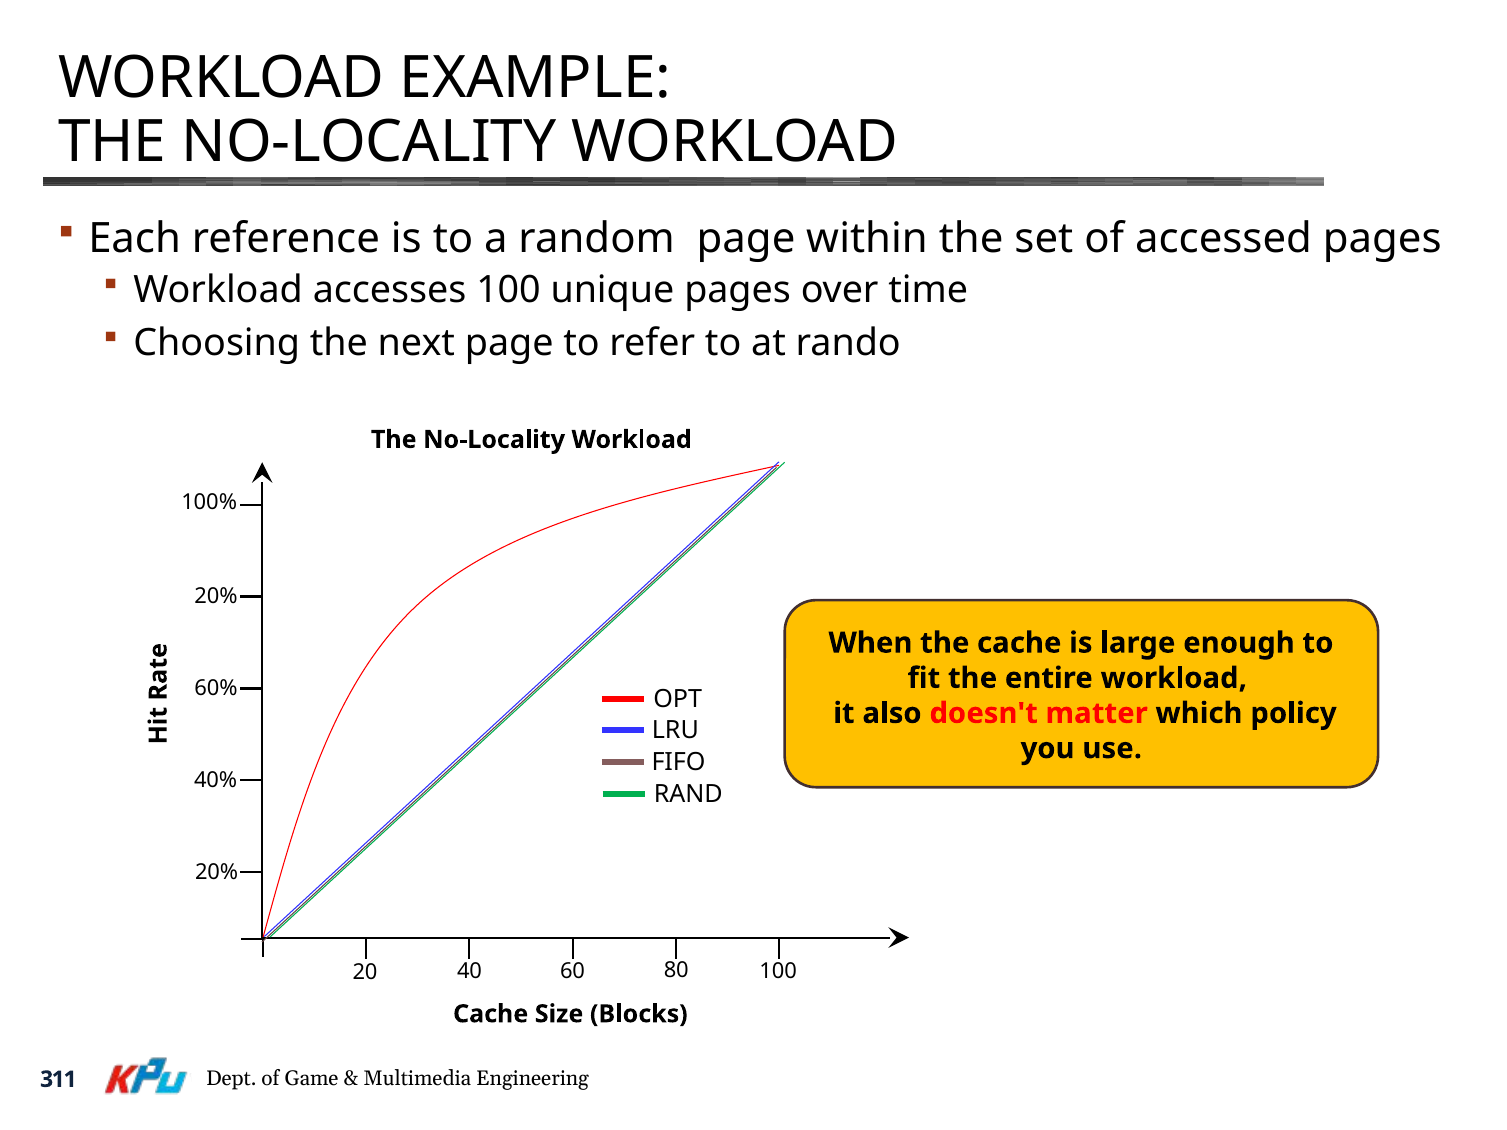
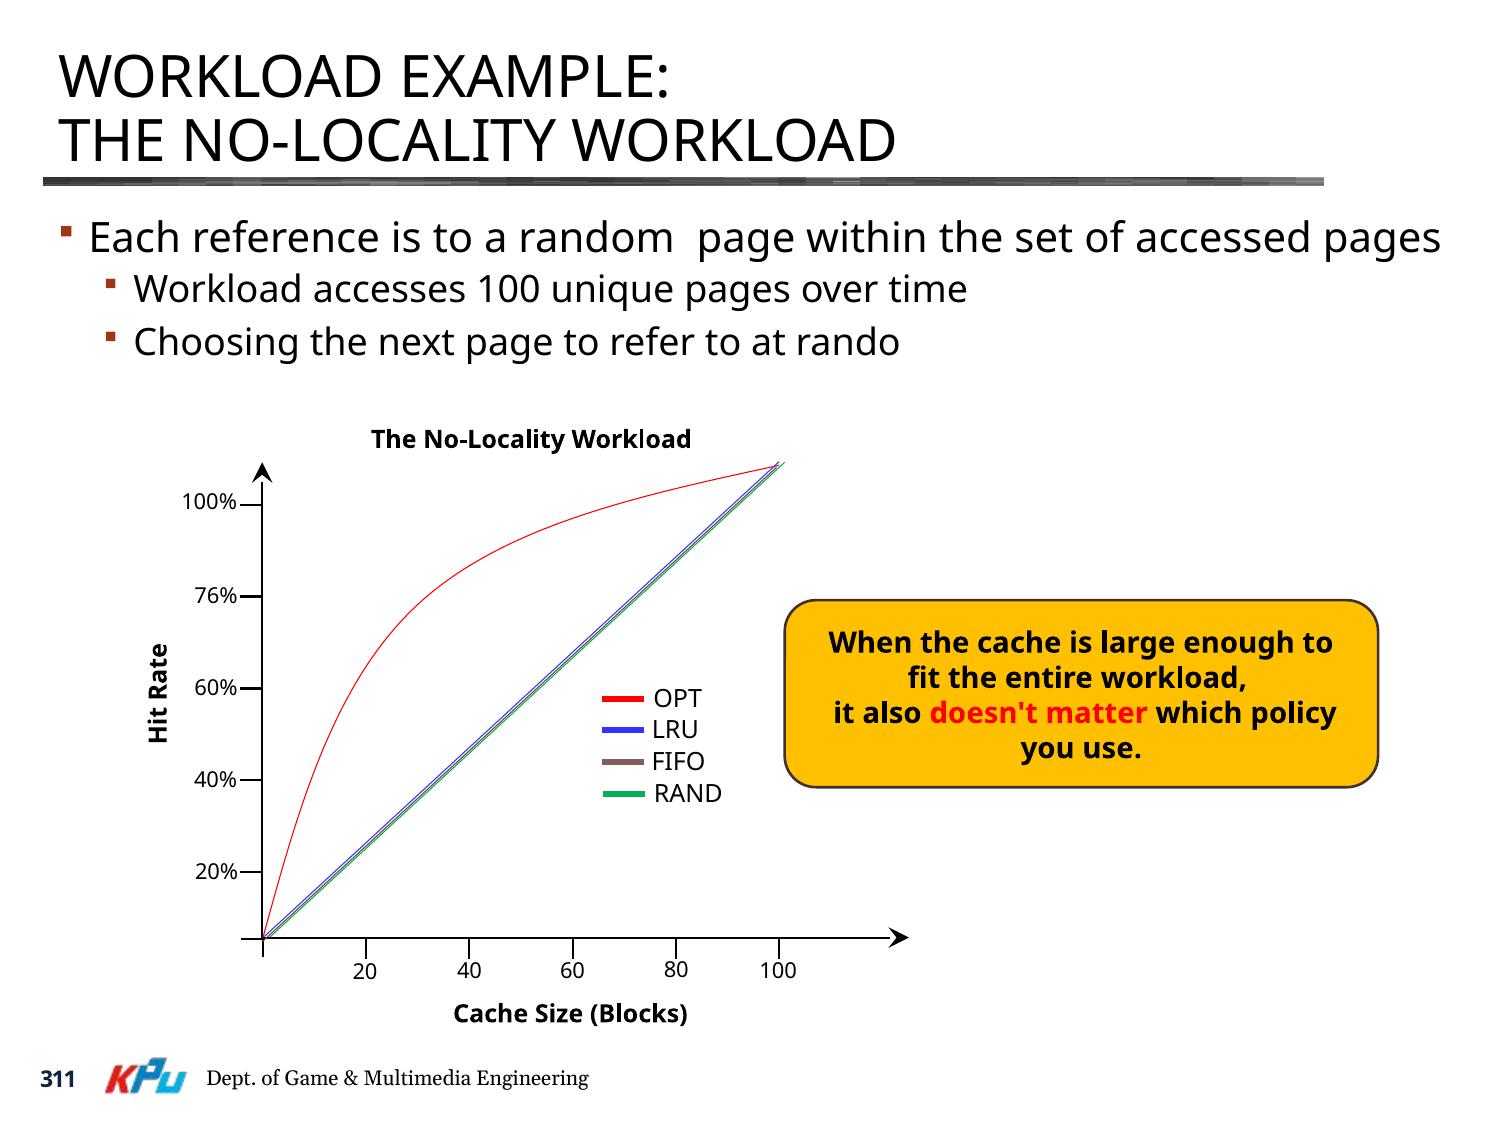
20% at (216, 596): 20% -> 76%
